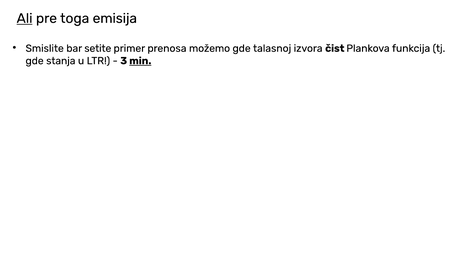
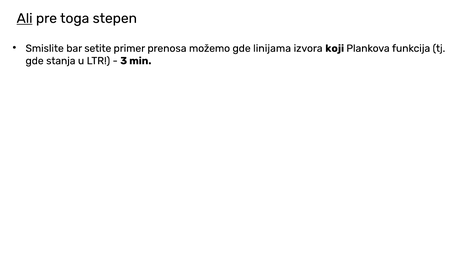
emisija: emisija -> stepen
talasnoj: talasnoj -> linijama
čist: čist -> koji
min underline: present -> none
